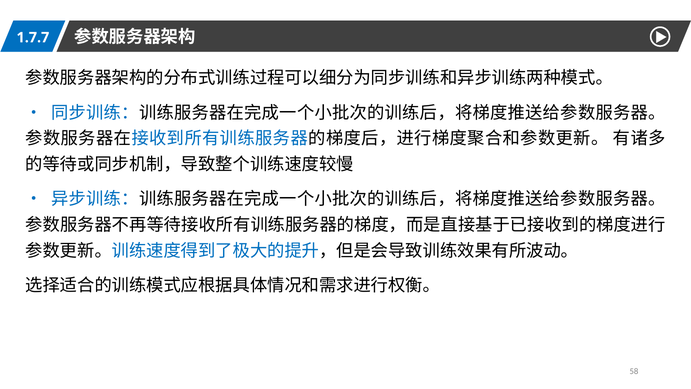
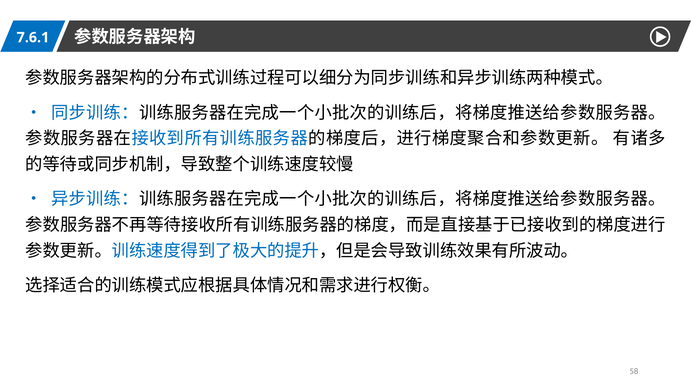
1.7.7: 1.7.7 -> 7.6.1
